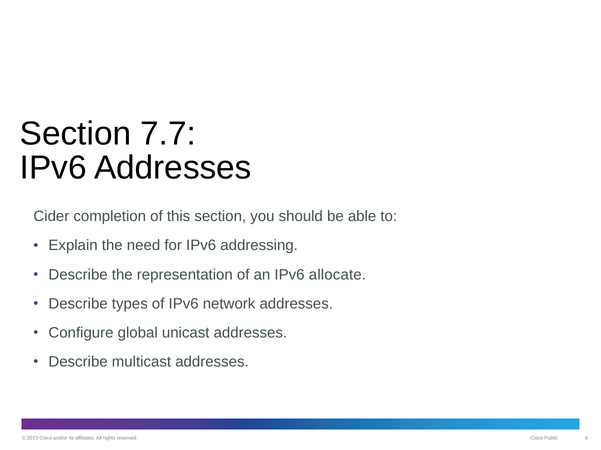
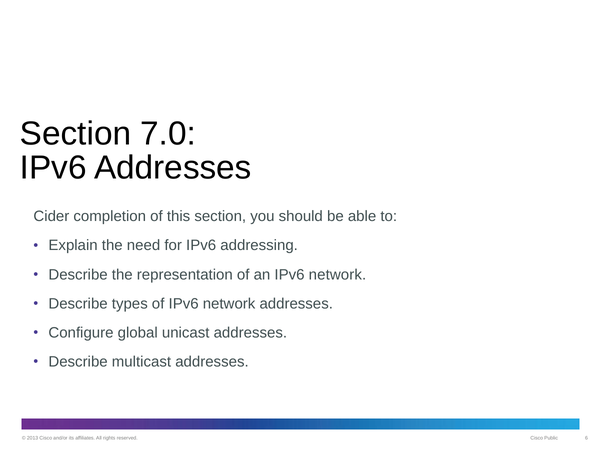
7.7: 7.7 -> 7.0
an IPv6 allocate: allocate -> network
